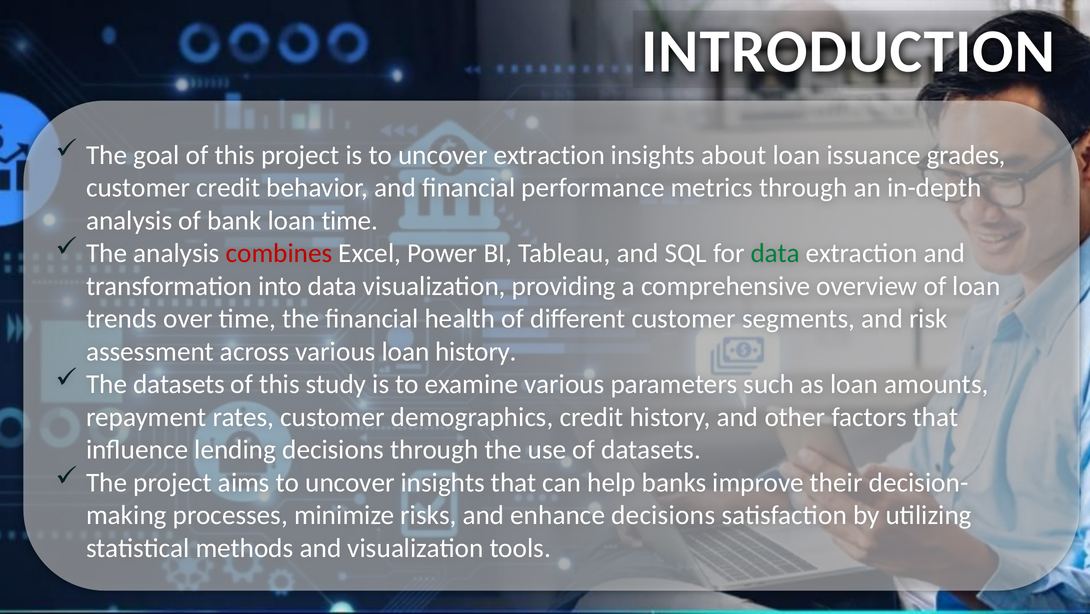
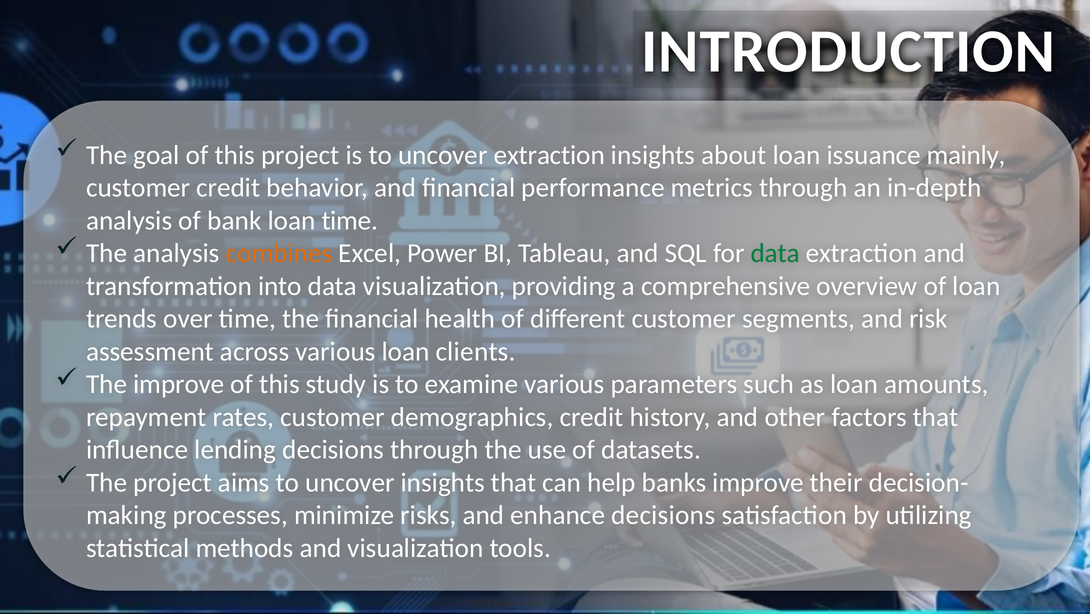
grades: grades -> mainly
combines colour: red -> orange
loan history: history -> clients
The datasets: datasets -> improve
